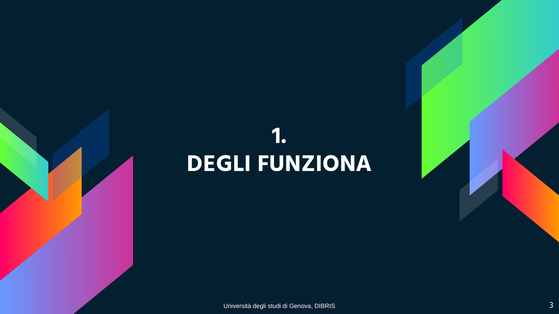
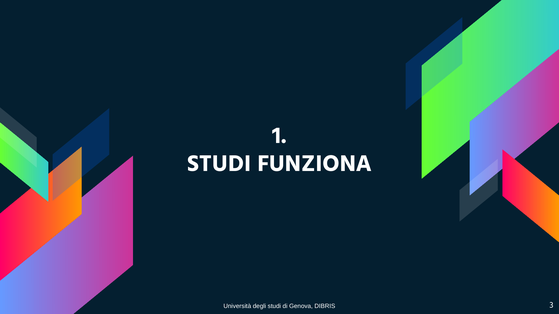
DEGLI at (219, 164): DEGLI -> STUDI
